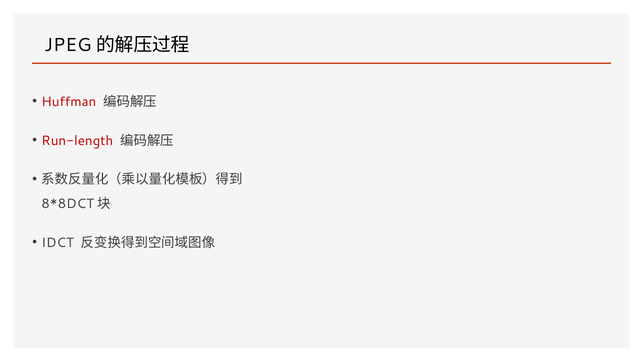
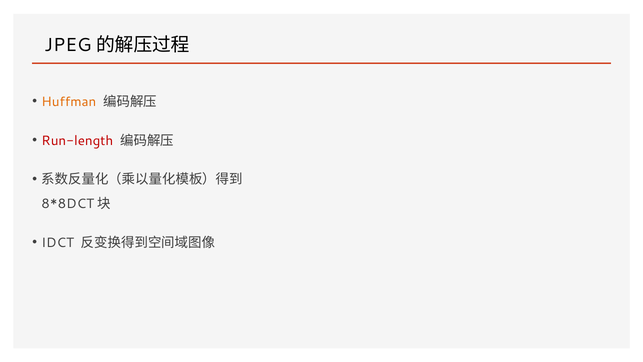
Huffman colour: red -> orange
